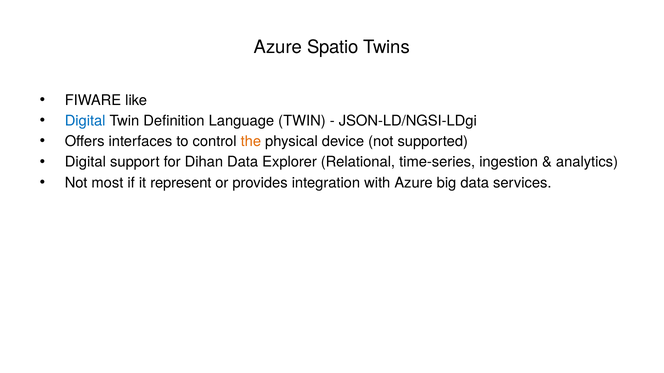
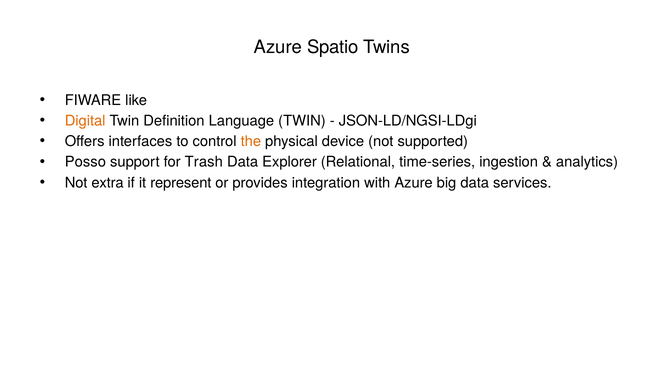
Digital at (85, 121) colour: blue -> orange
Digital at (85, 162): Digital -> Posso
Dihan: Dihan -> Trash
most: most -> extra
